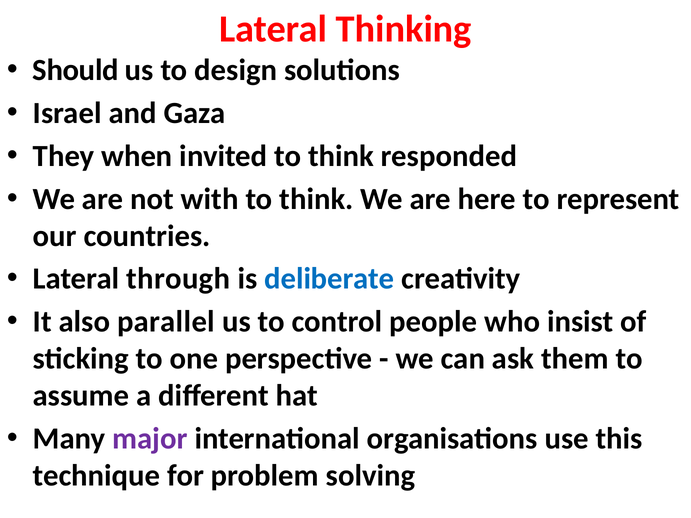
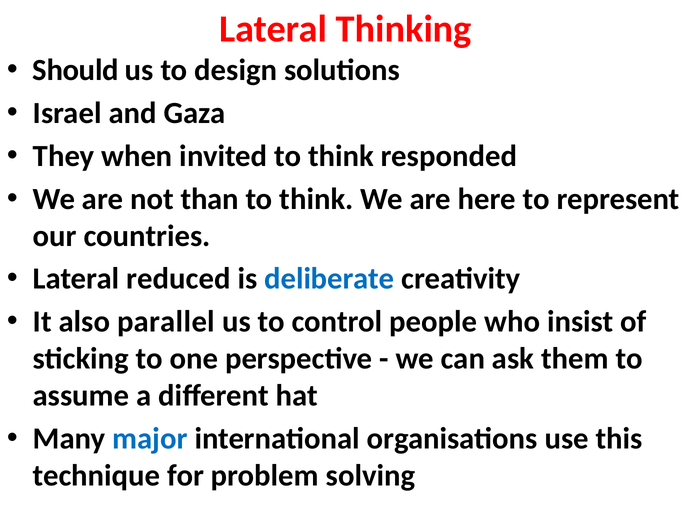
with: with -> than
through: through -> reduced
major colour: purple -> blue
